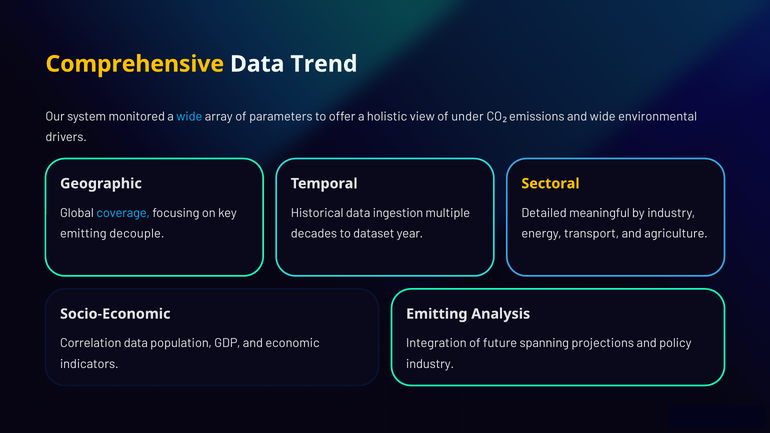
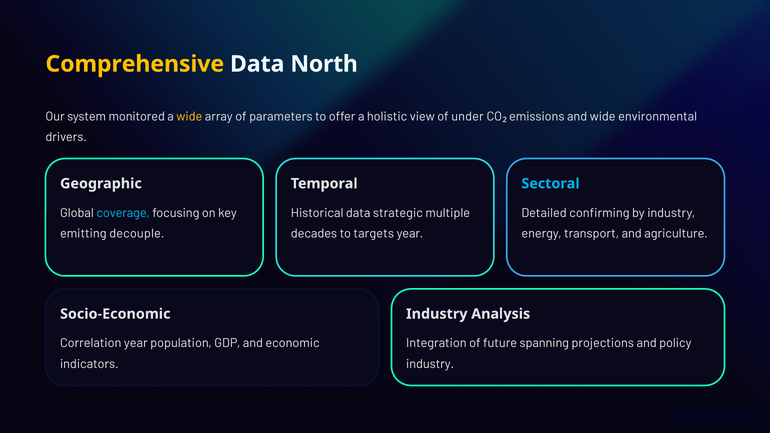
Trend: Trend -> North
wide at (189, 116) colour: light blue -> yellow
Sectoral colour: yellow -> light blue
ingestion: ingestion -> strategic
meaningful: meaningful -> confirming
dataset: dataset -> targets
Emitting at (437, 314): Emitting -> Industry
Correlation data: data -> year
